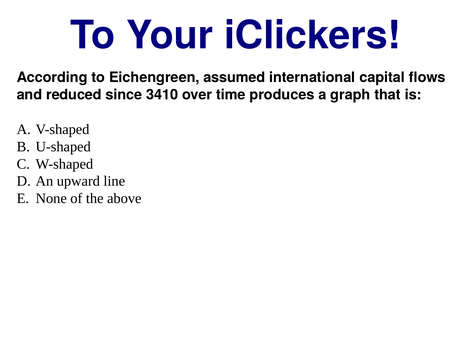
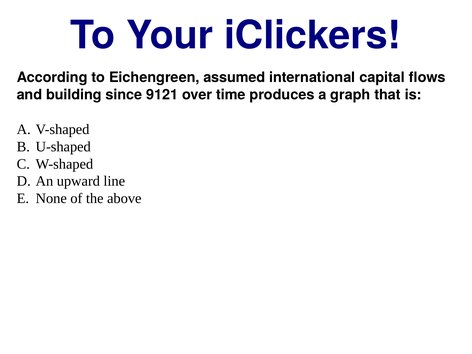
reduced: reduced -> building
3410: 3410 -> 9121
